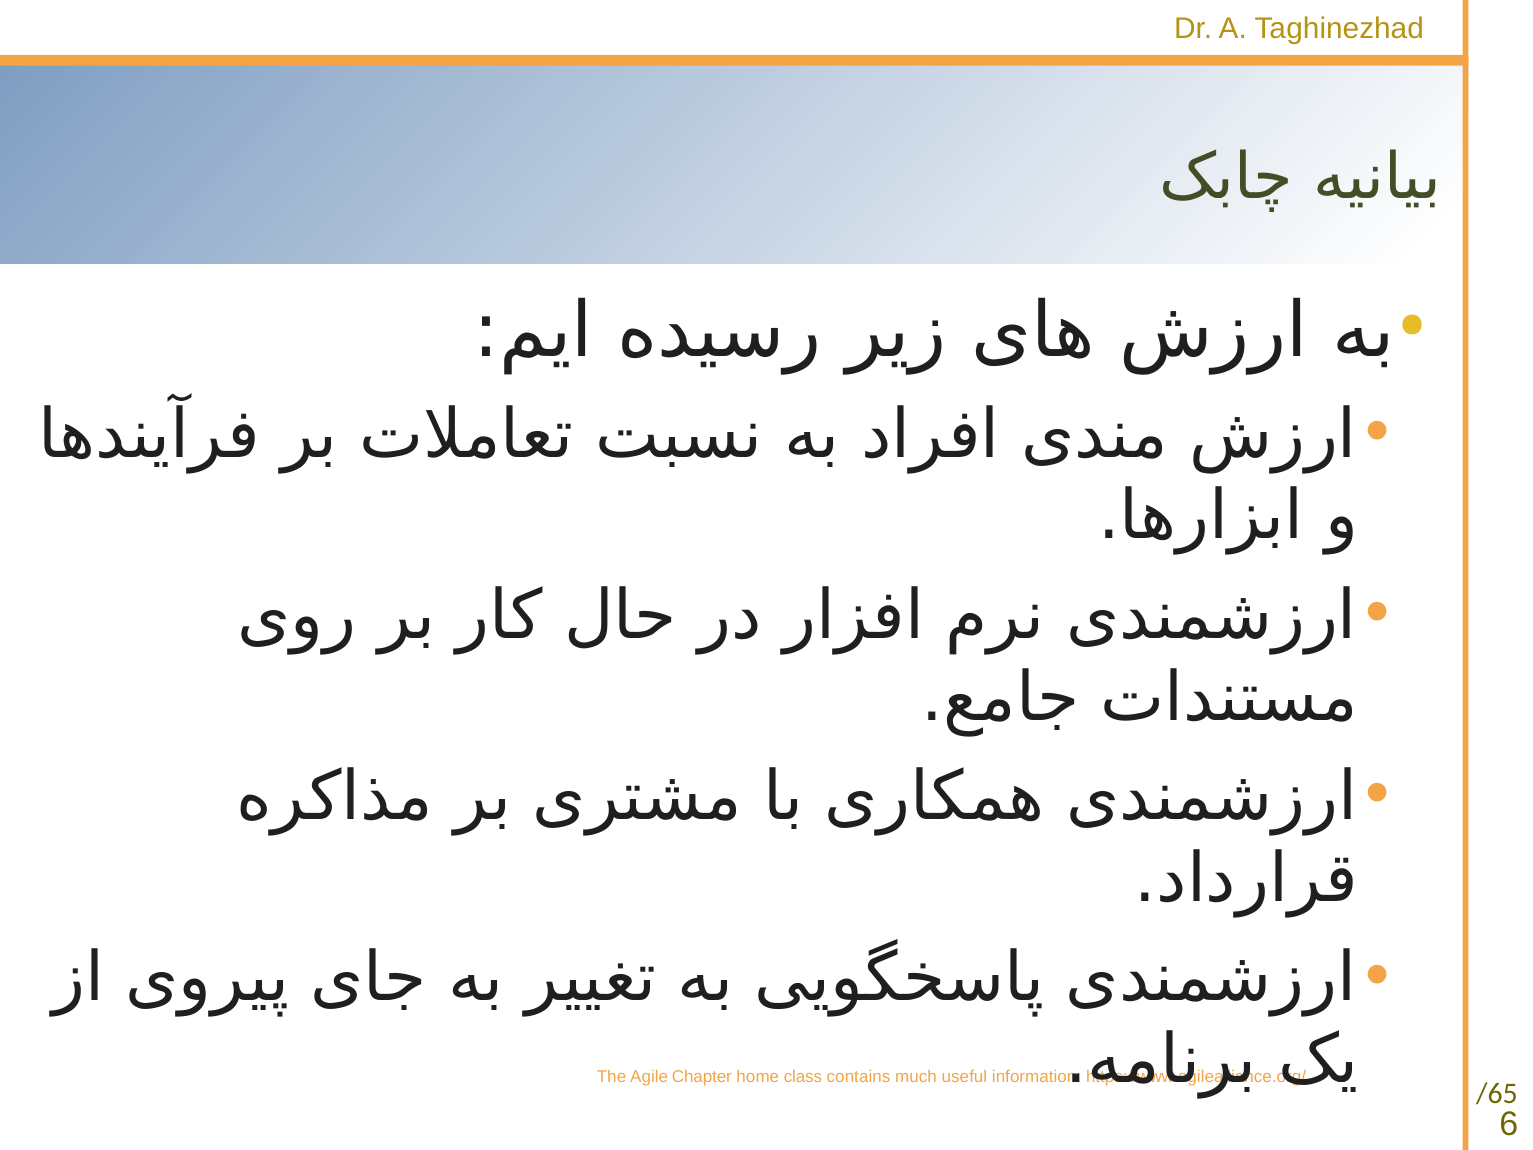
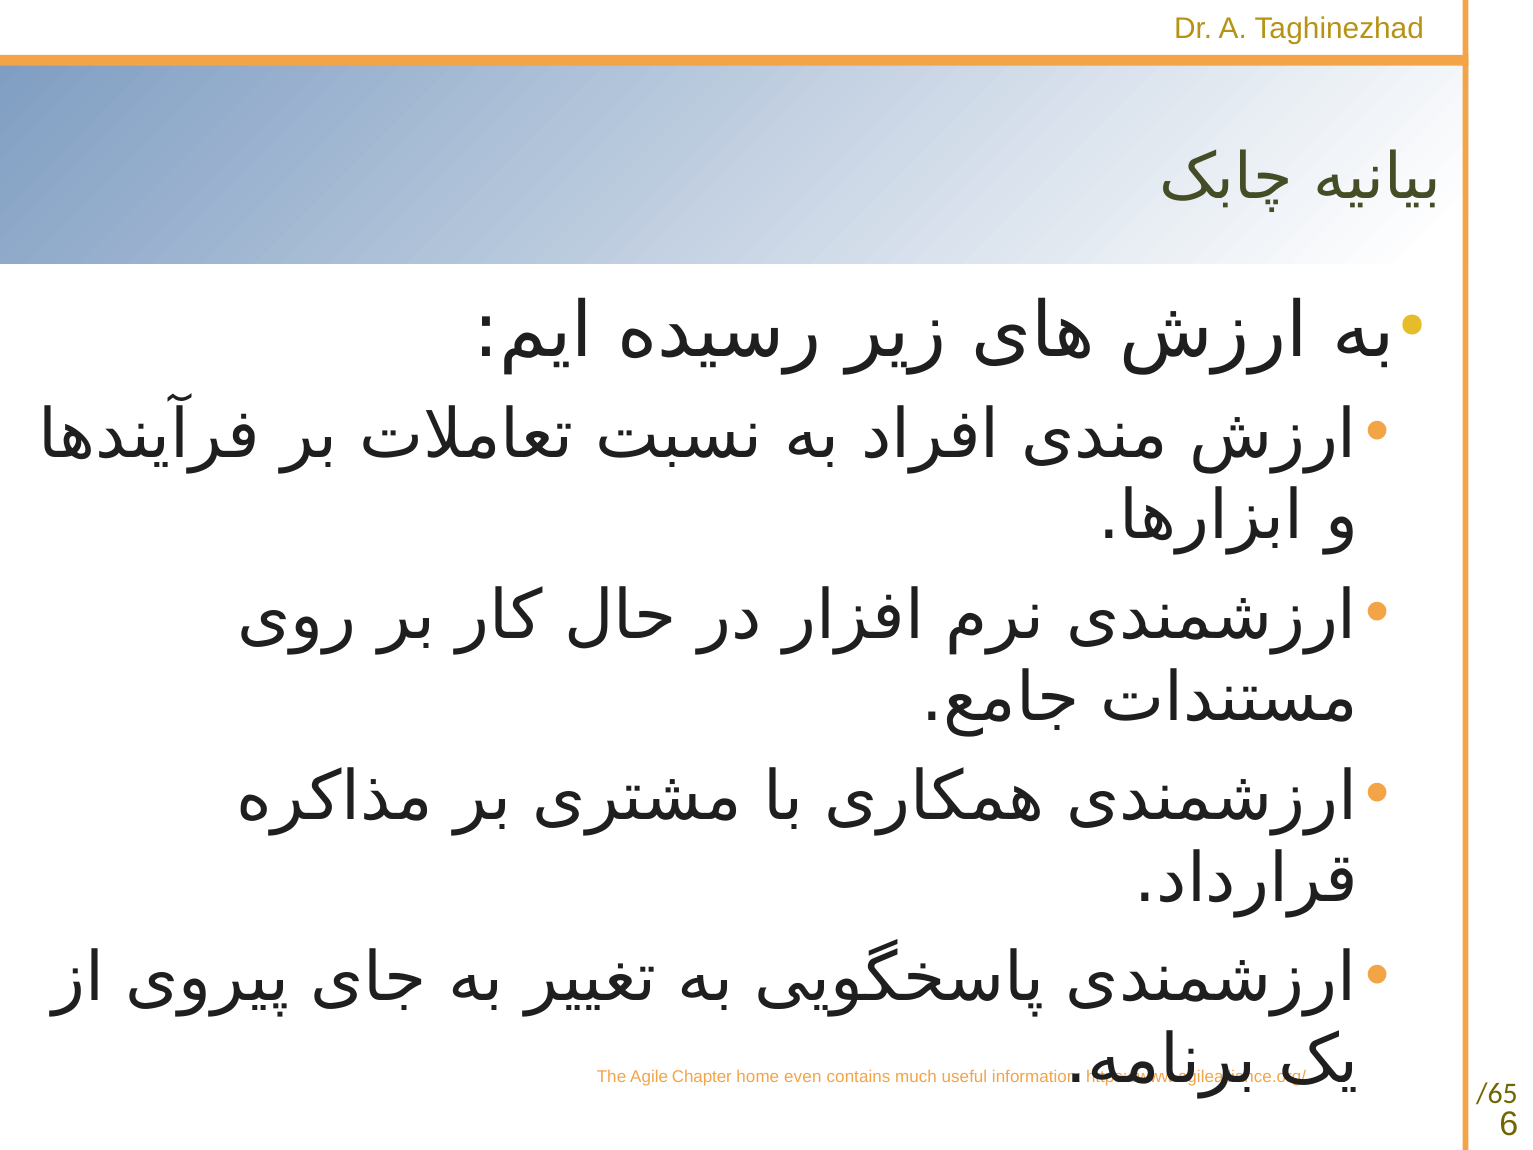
class: class -> even
